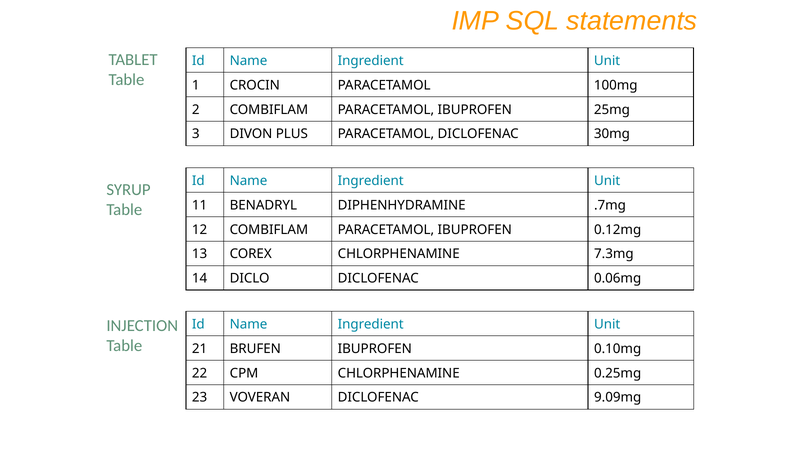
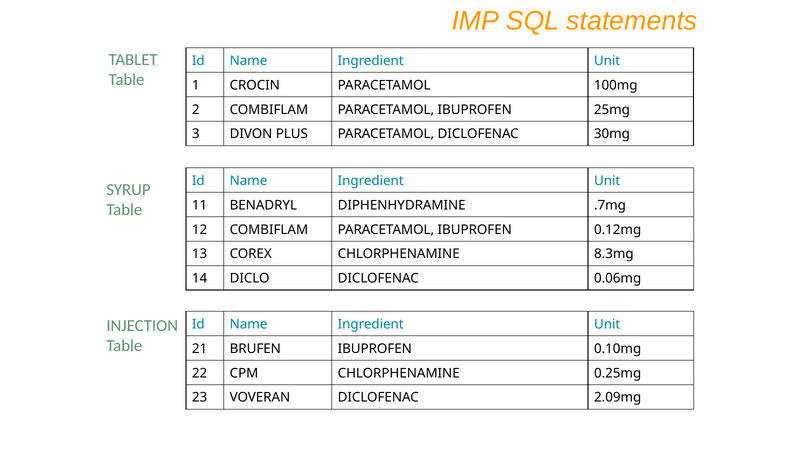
7.3mg: 7.3mg -> 8.3mg
9.09mg: 9.09mg -> 2.09mg
